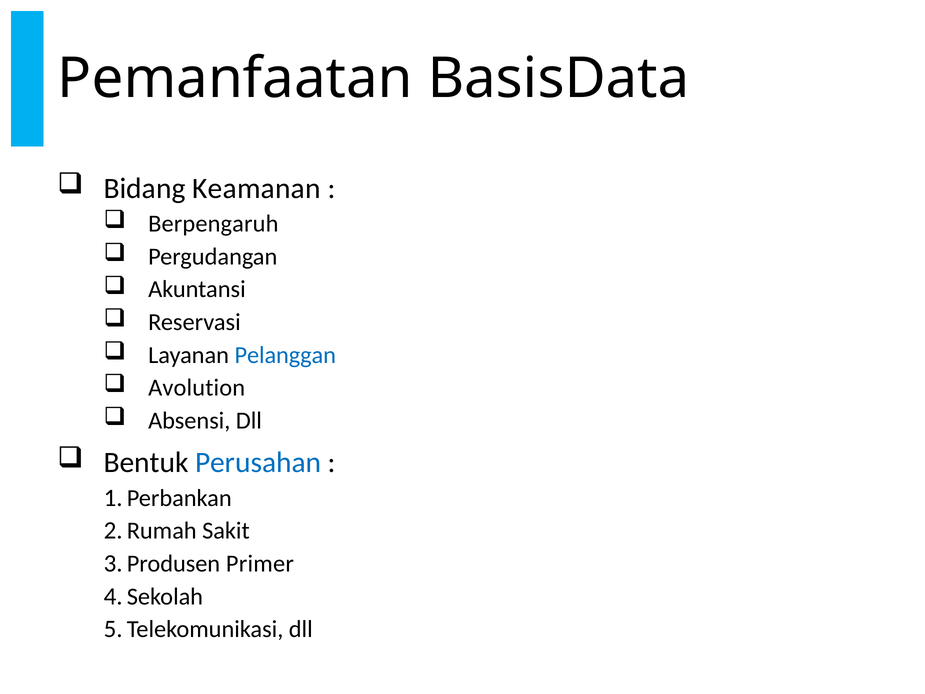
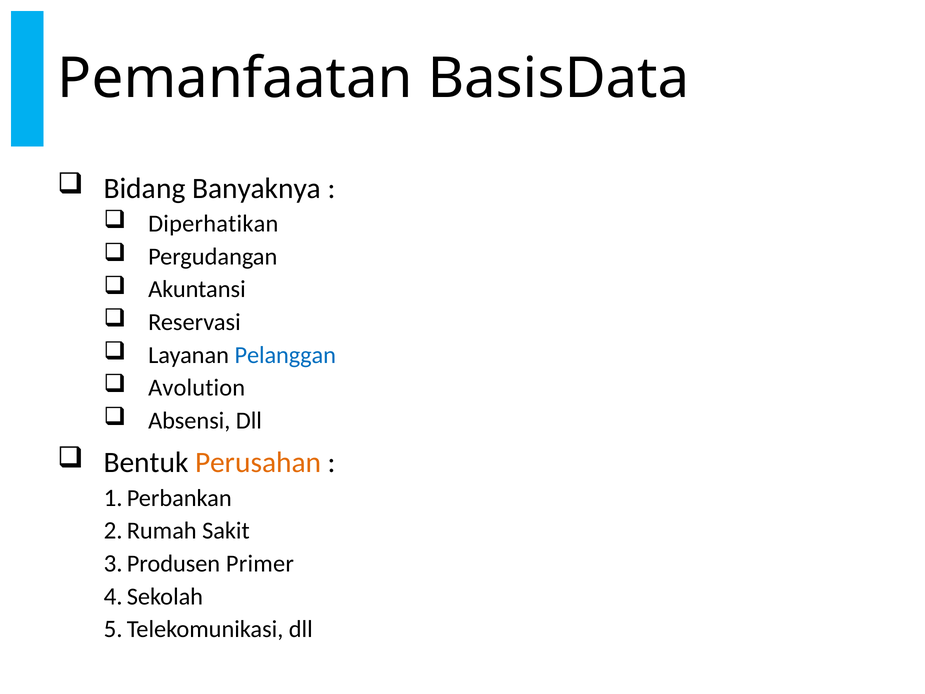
Keamanan: Keamanan -> Banyaknya
Berpengaruh: Berpengaruh -> Diperhatikan
Perusahan colour: blue -> orange
